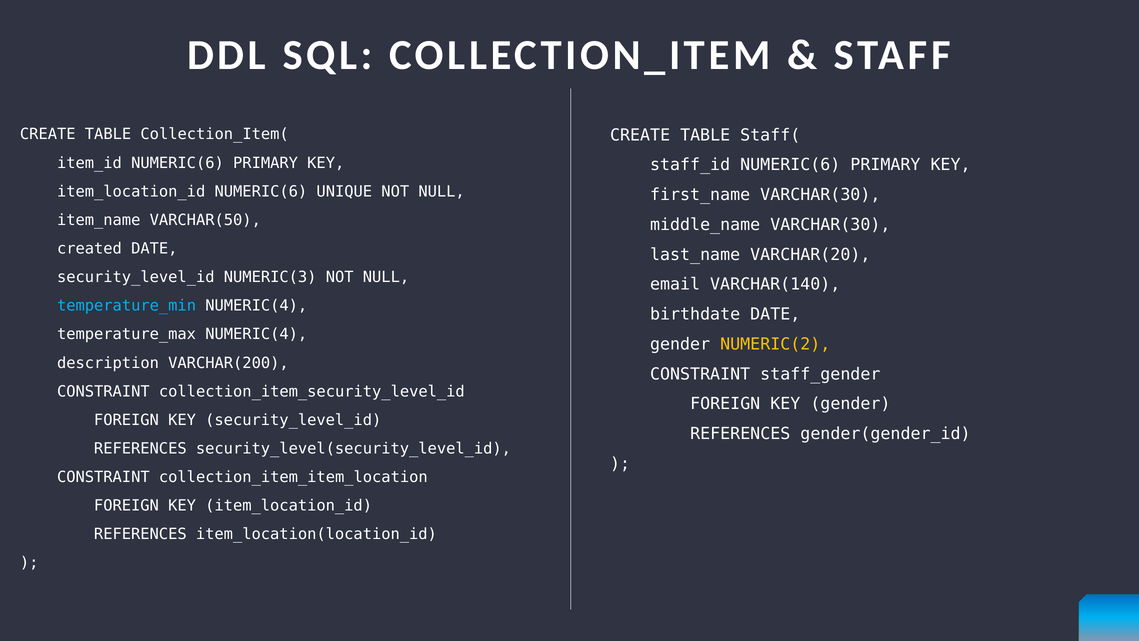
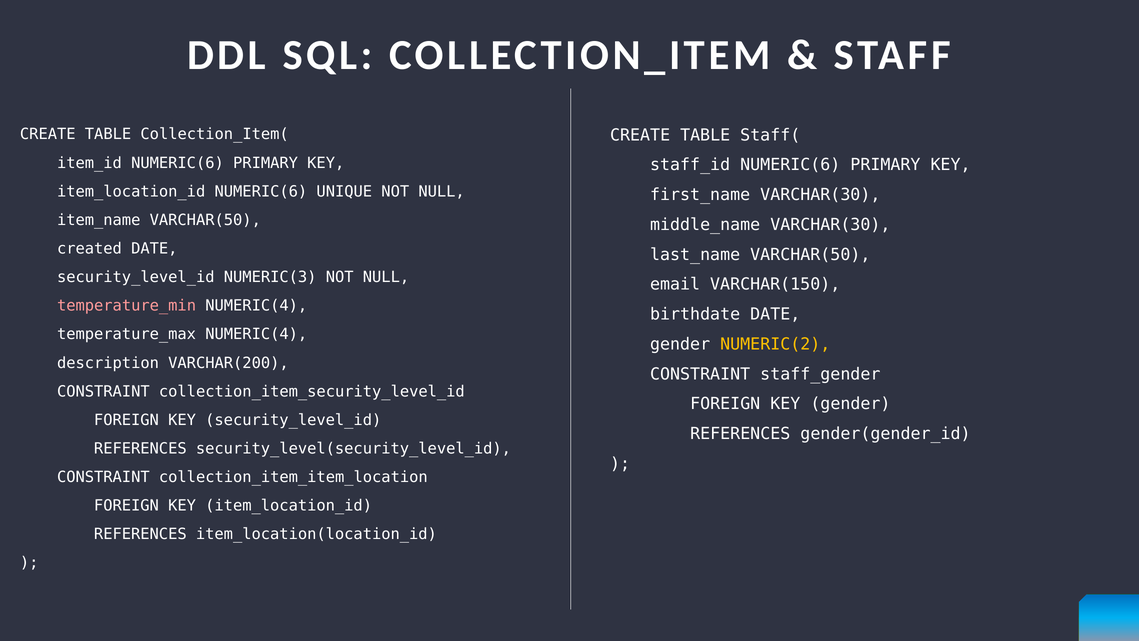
last_name VARCHAR(20: VARCHAR(20 -> VARCHAR(50
VARCHAR(140: VARCHAR(140 -> VARCHAR(150
temperature_min colour: light blue -> pink
